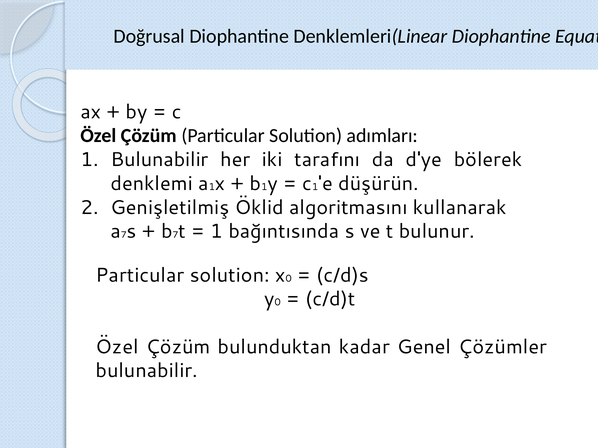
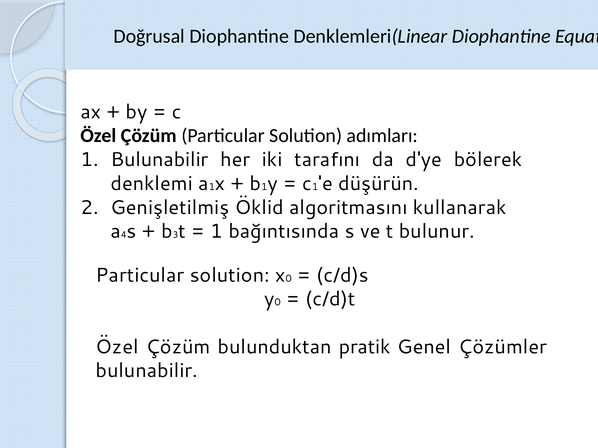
7 at (124, 235): 7 -> 4
7 at (175, 235): 7 -> 3
kadar: kadar -> pratik
